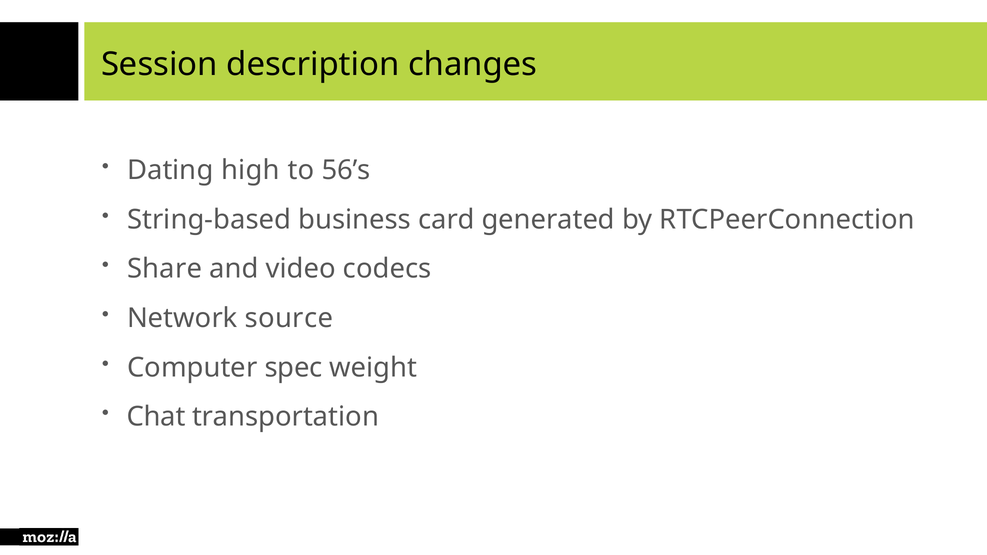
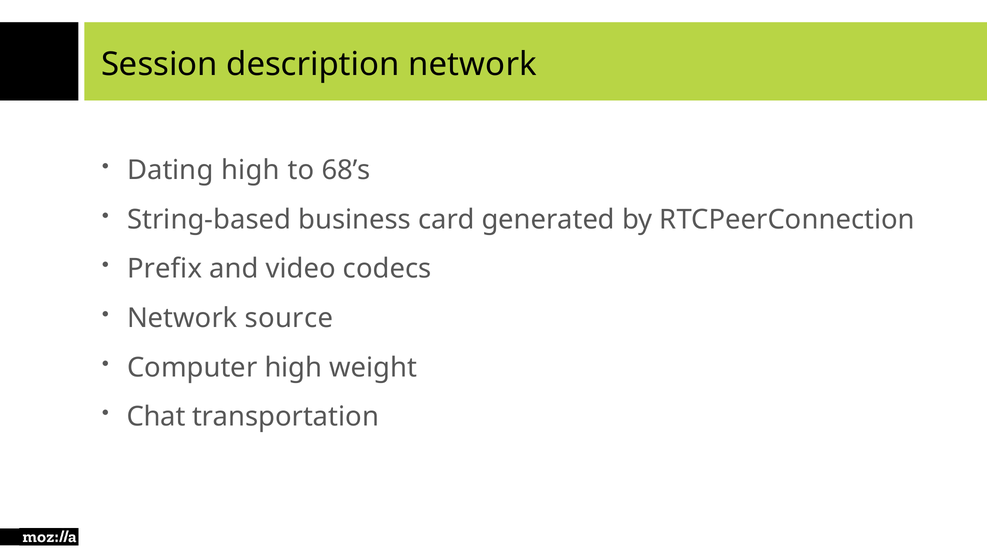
description changes: changes -> network
56’s: 56’s -> 68’s
Share: Share -> Prefix
Computer spec: spec -> high
